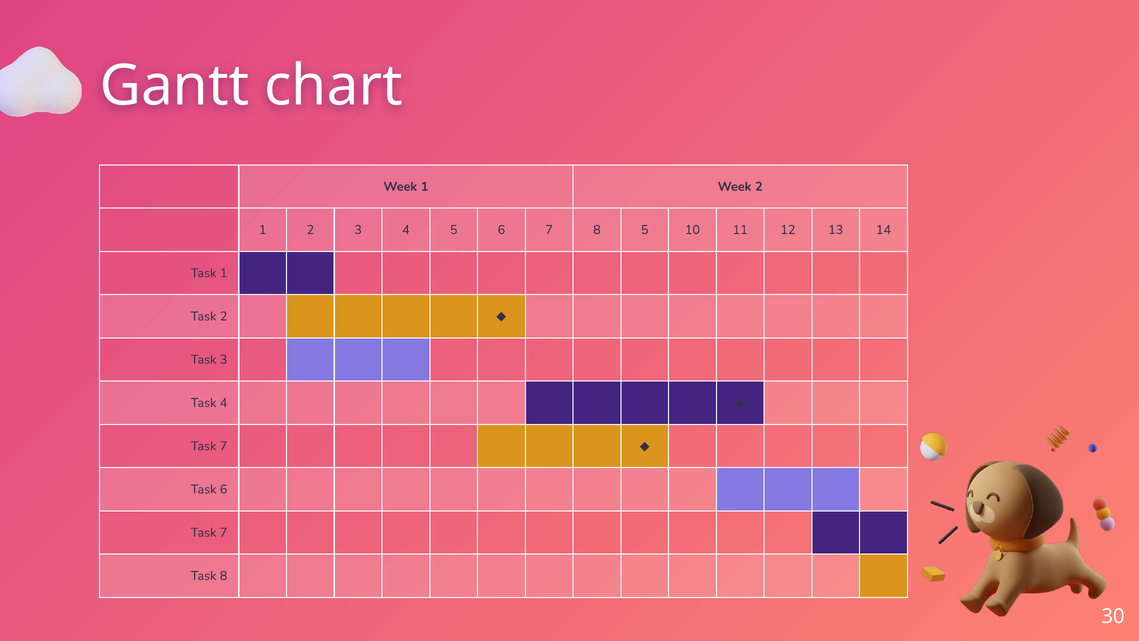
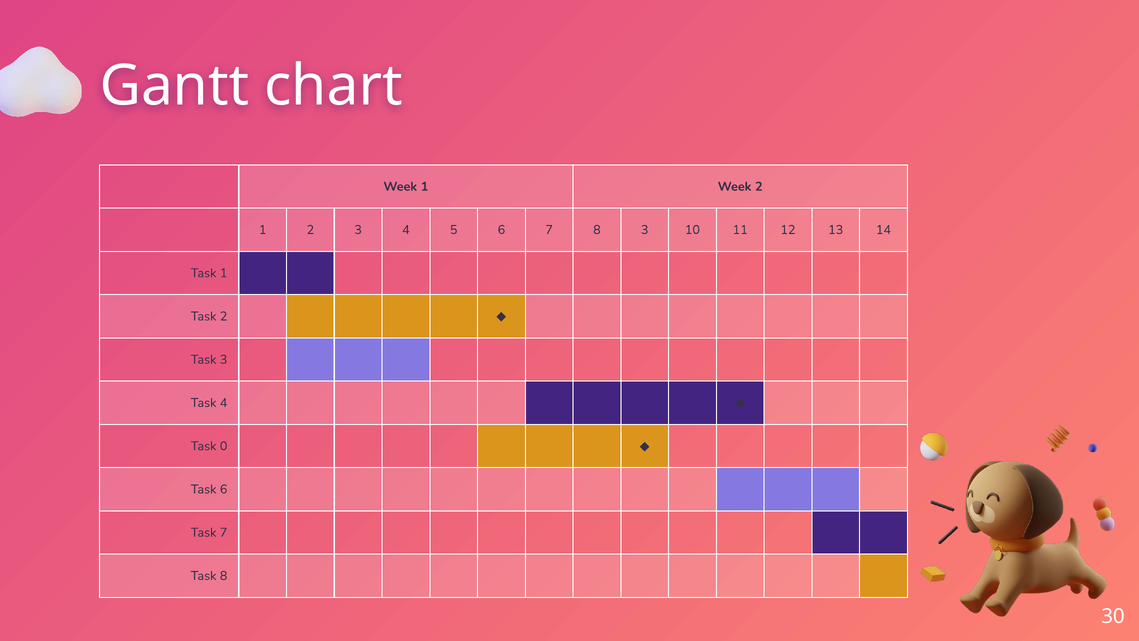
8 5: 5 -> 3
7 at (224, 446): 7 -> 0
